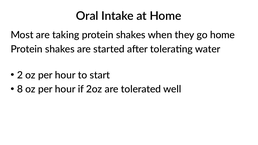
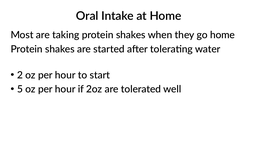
8: 8 -> 5
